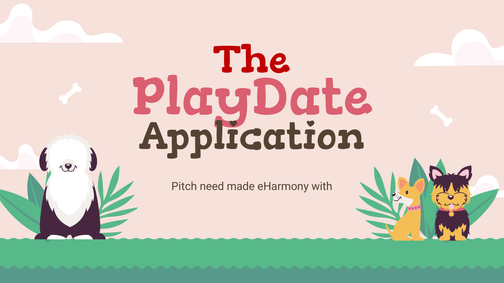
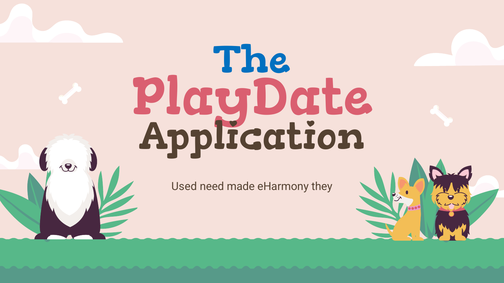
The colour: red -> blue
Pitch: Pitch -> Used
with: with -> they
